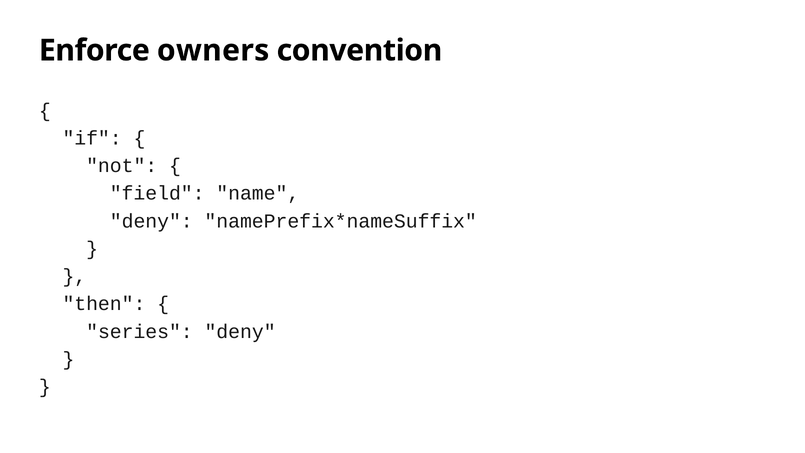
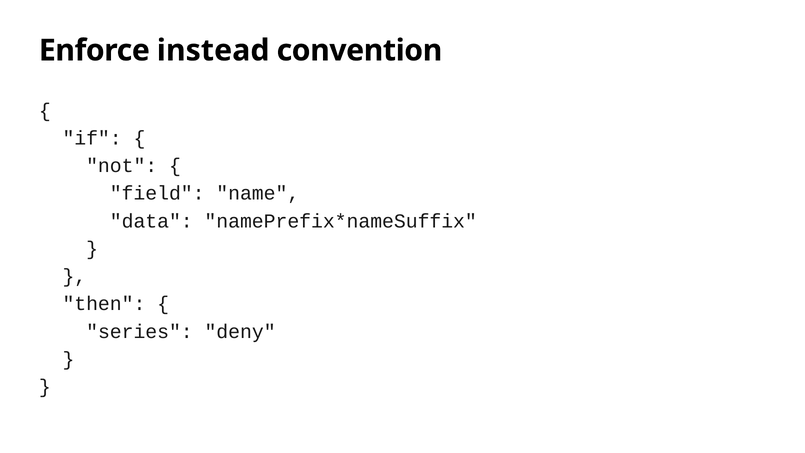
owners: owners -> instead
deny at (151, 221): deny -> data
